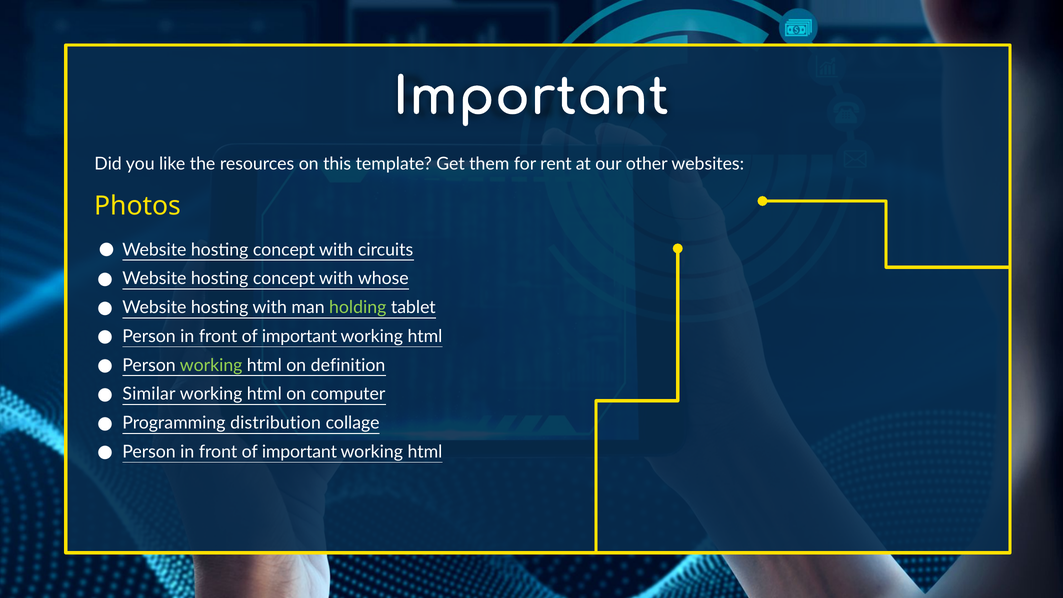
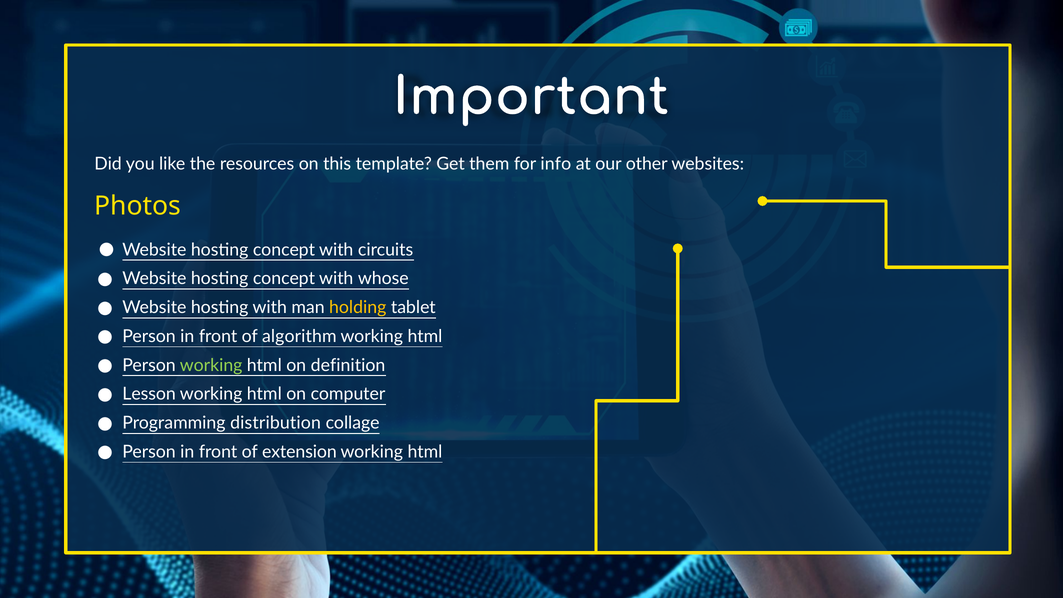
rent: rent -> info
holding colour: light green -> yellow
important at (299, 336): important -> algorithm
Similar: Similar -> Lesson
important at (299, 452): important -> extension
